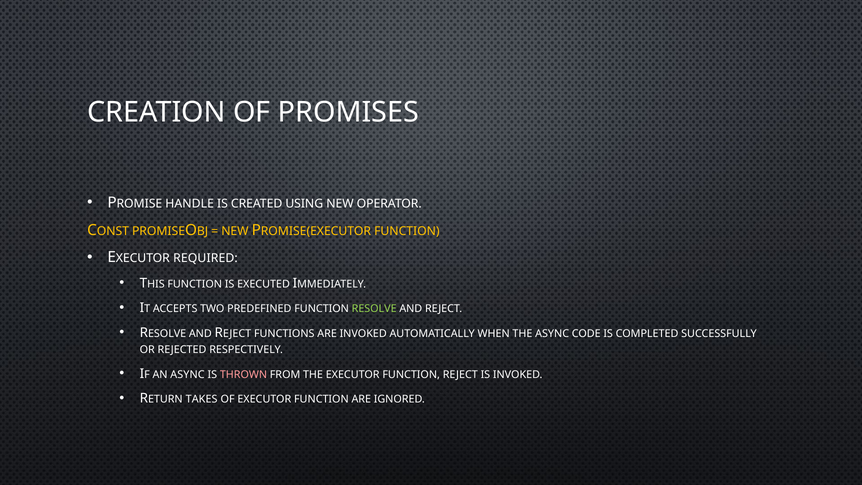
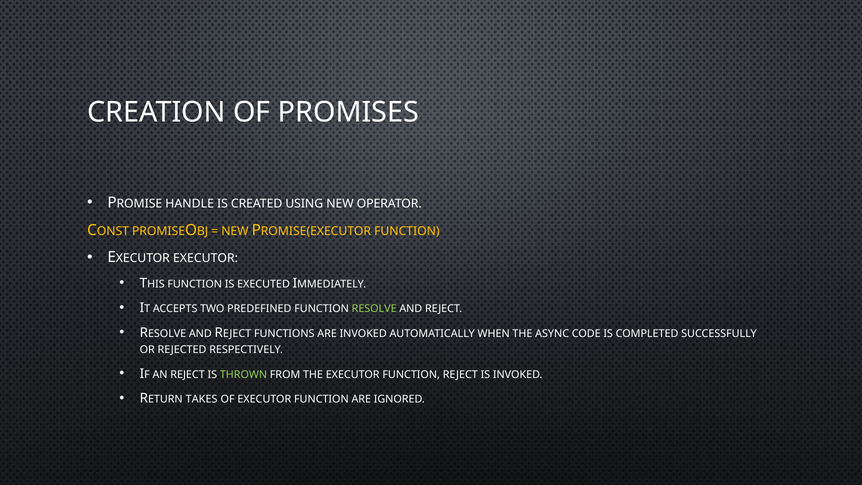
REQUIRED at (205, 258): REQUIRED -> EXECUTOR
AN ASYNC: ASYNC -> REJECT
THROWN colour: pink -> light green
